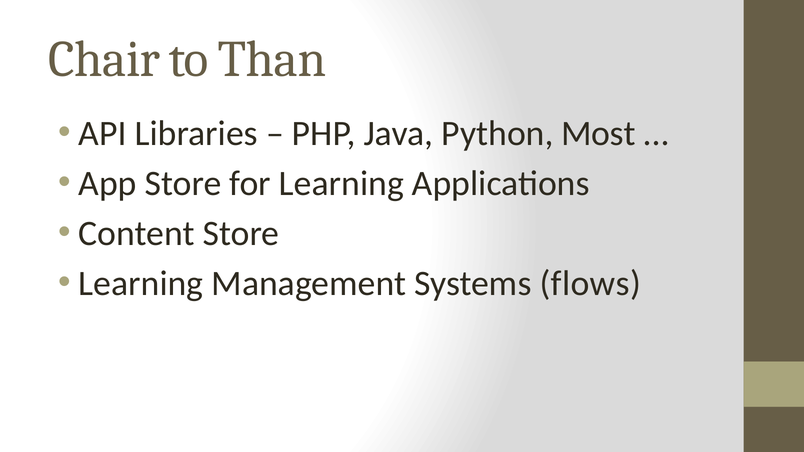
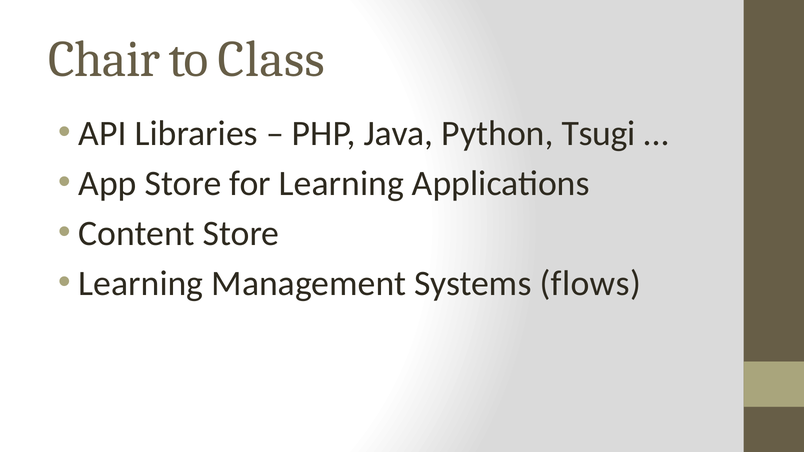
Than: Than -> Class
Most: Most -> Tsugi
